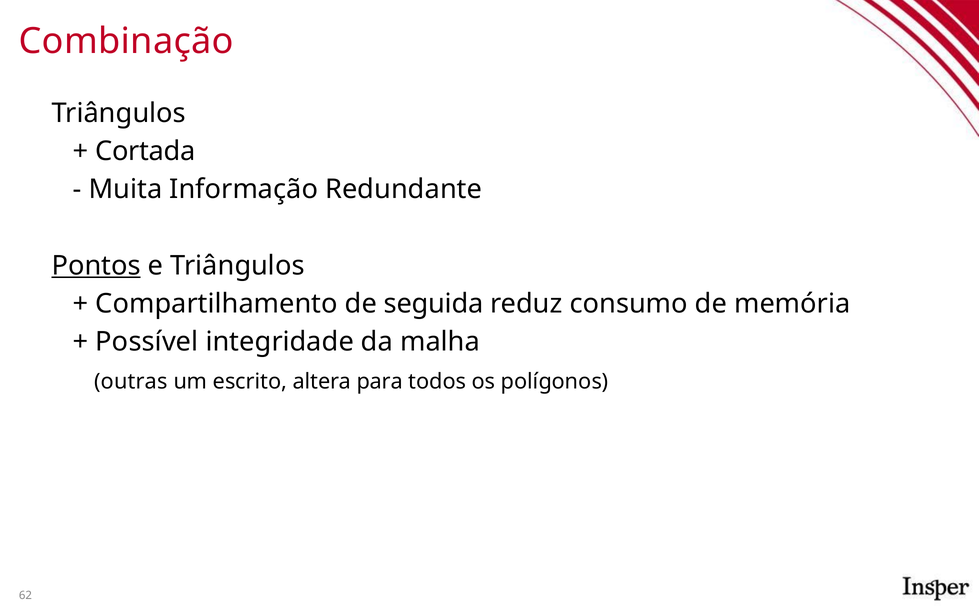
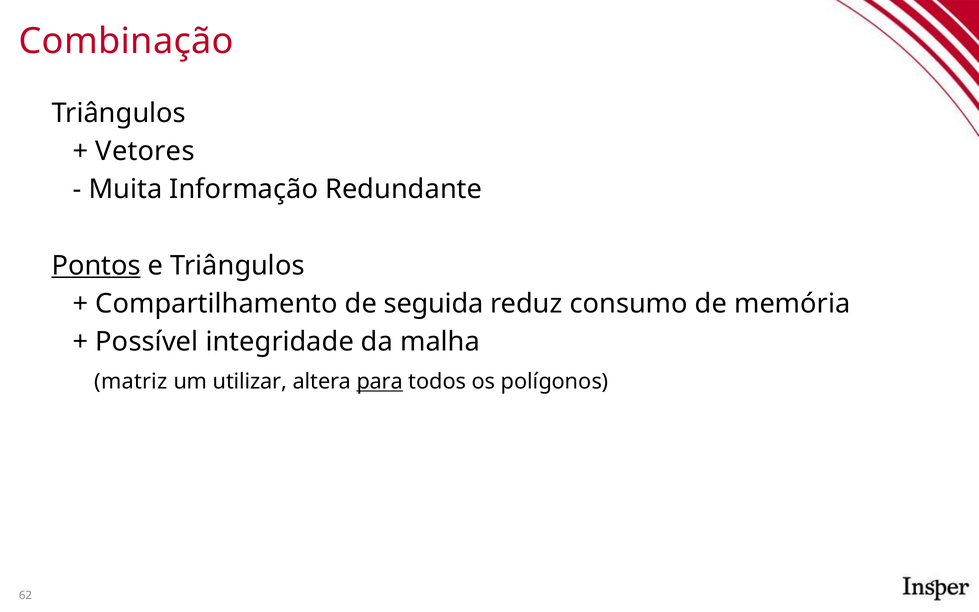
Cortada: Cortada -> Vetores
outras: outras -> matriz
escrito: escrito -> utilizar
para underline: none -> present
